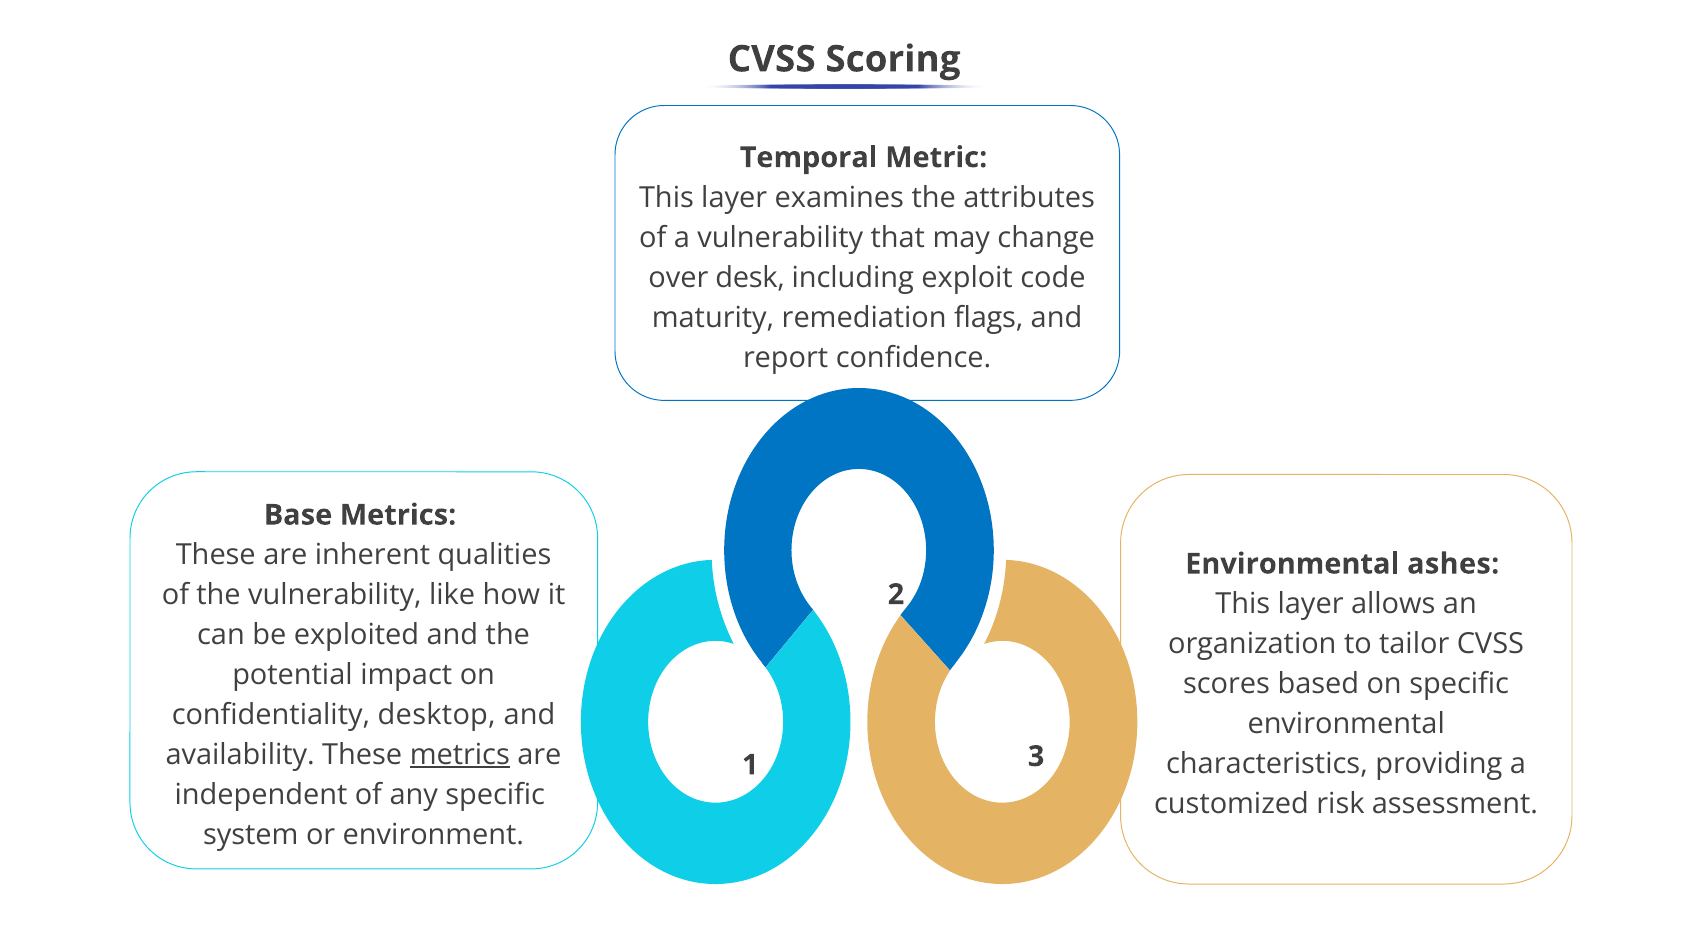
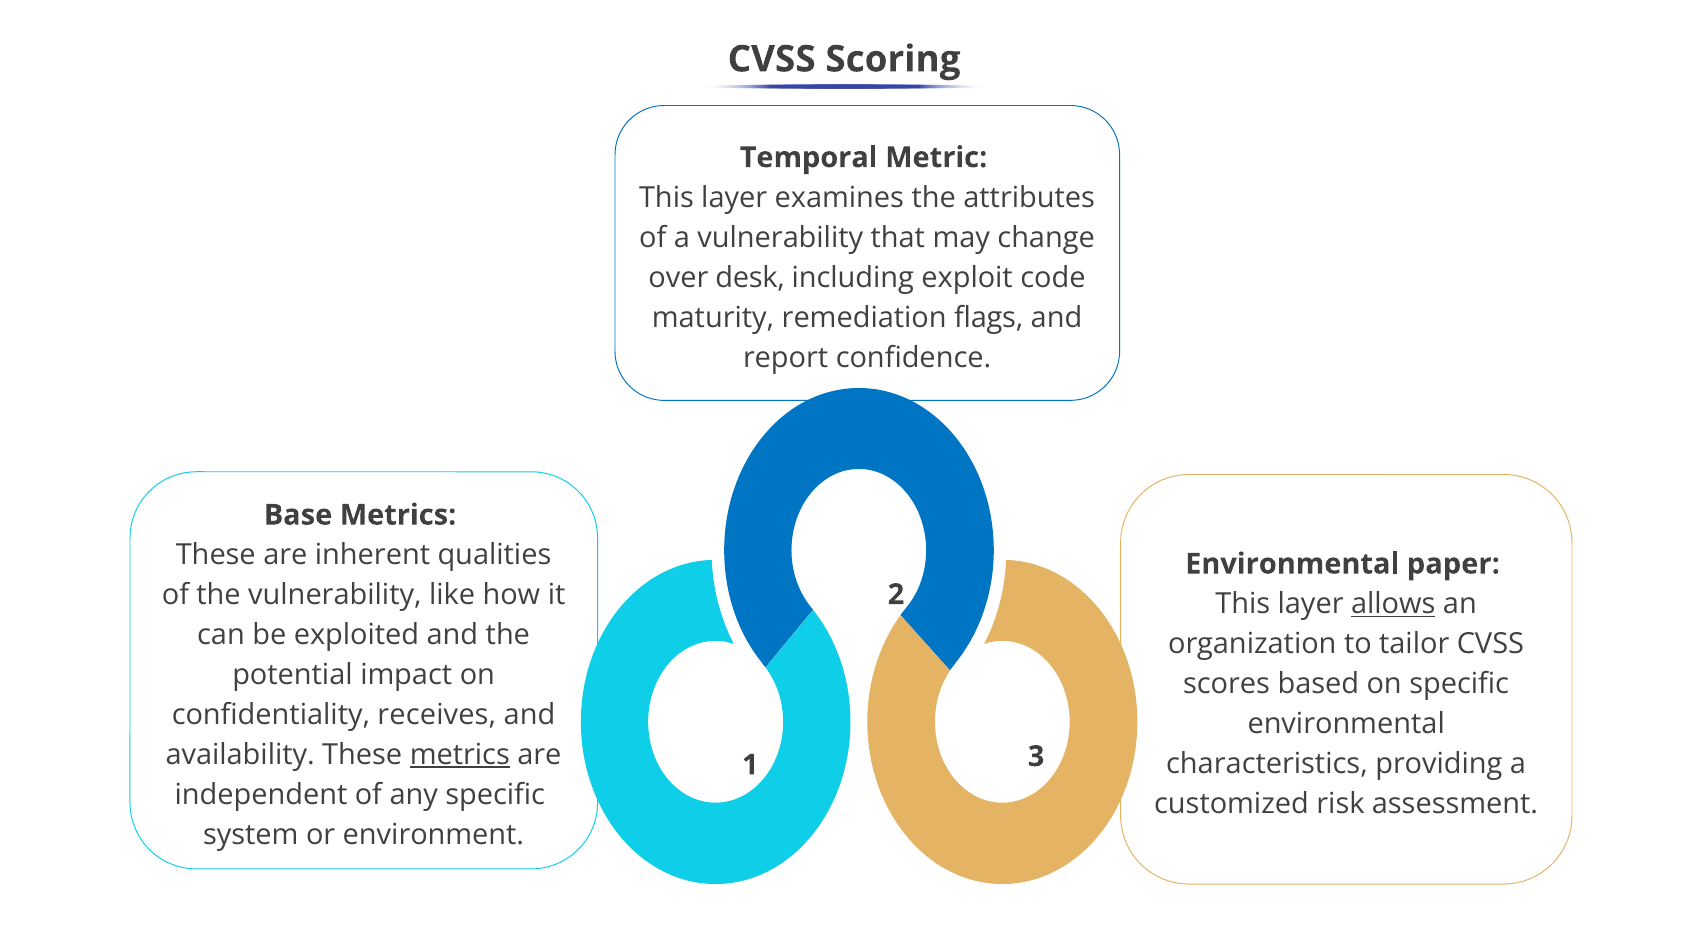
ashes: ashes -> paper
allows underline: none -> present
desktop: desktop -> receives
